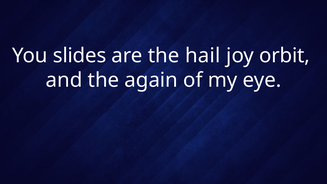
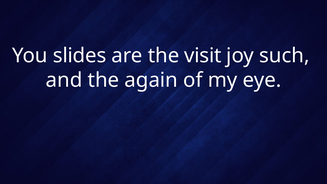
hail: hail -> visit
orbit: orbit -> such
